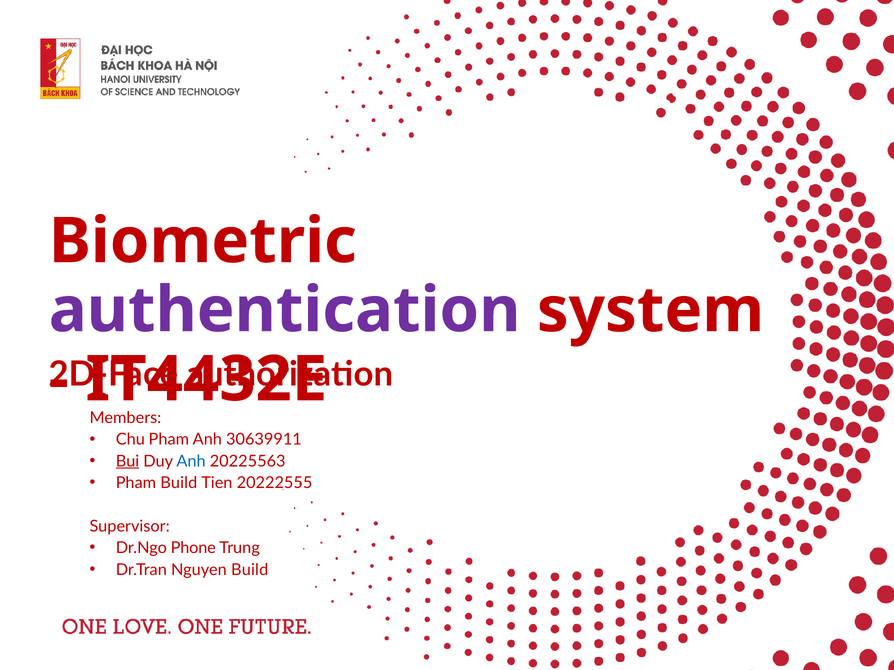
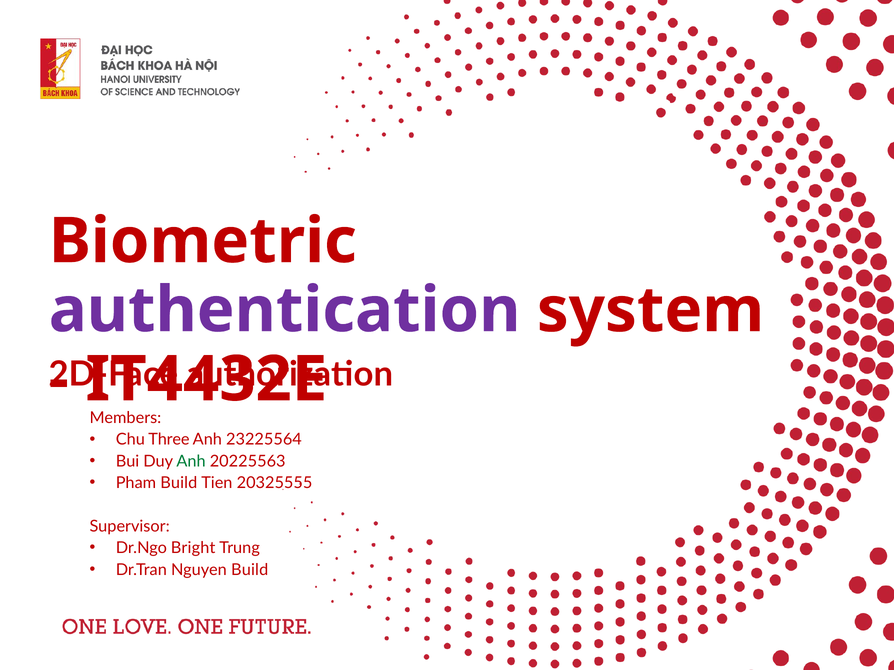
Chu Pham: Pham -> Three
30639911: 30639911 -> 23225564
Bui underline: present -> none
Anh at (191, 462) colour: blue -> green
20222555: 20222555 -> 20325555
Phone: Phone -> Bright
